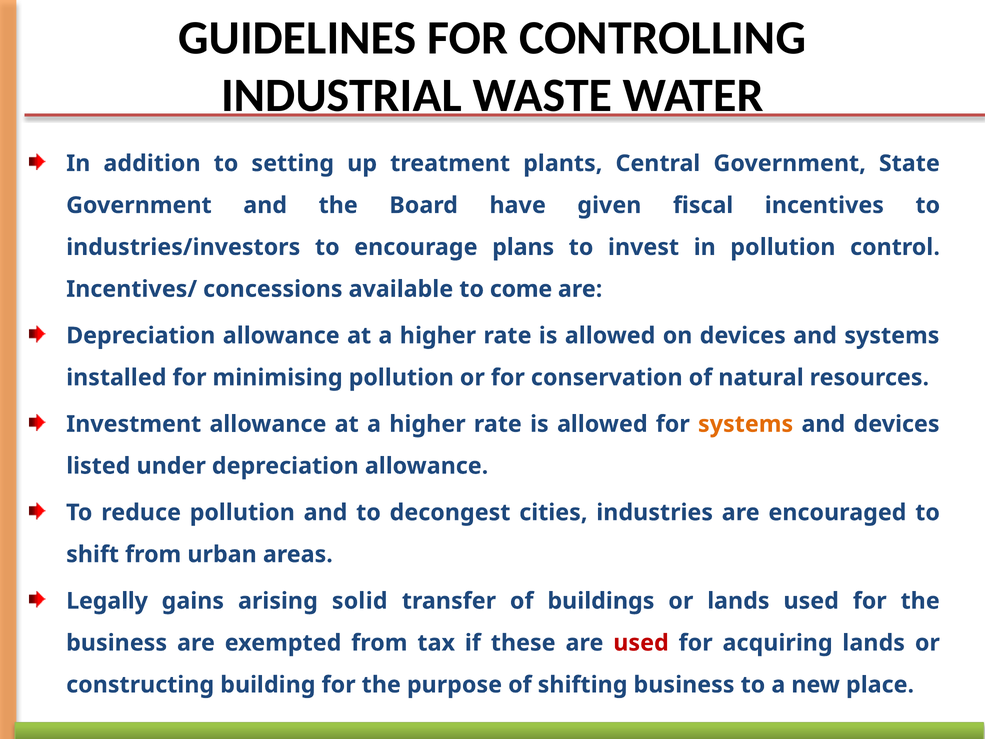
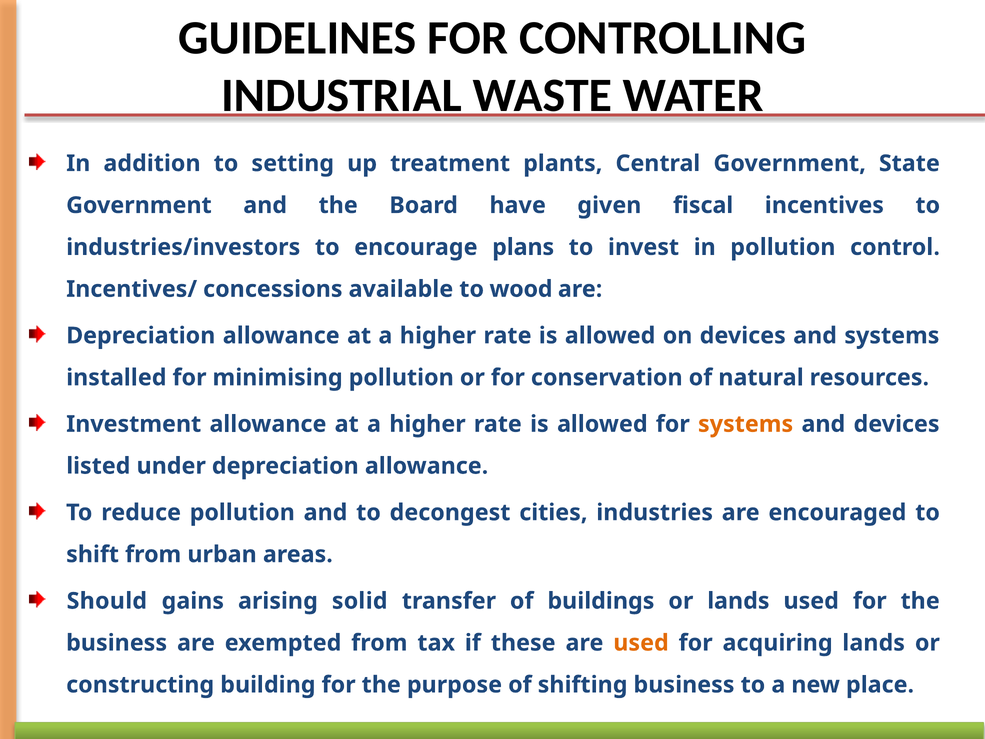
come: come -> wood
Legally: Legally -> Should
used at (641, 643) colour: red -> orange
